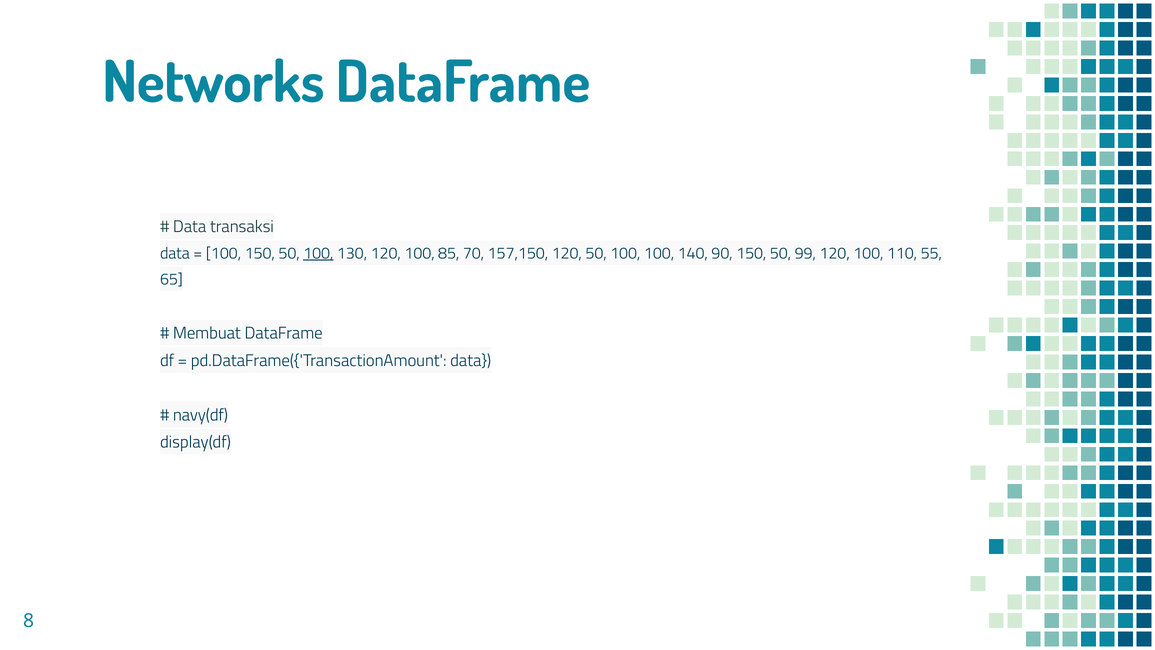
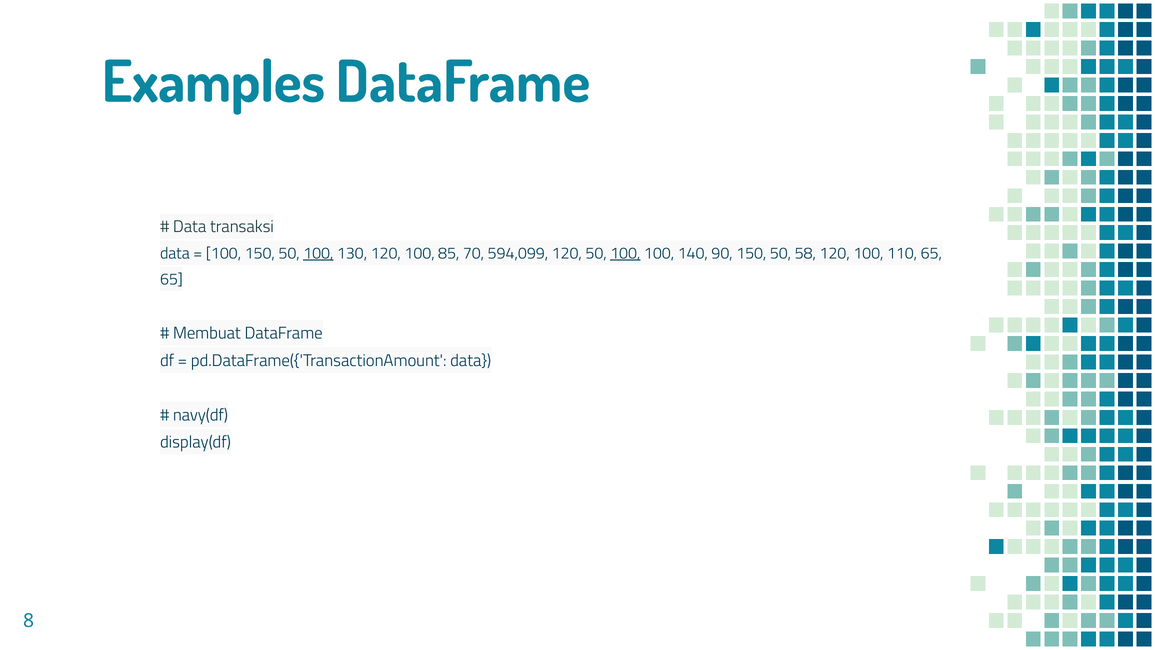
Networks: Networks -> Examples
157,150: 157,150 -> 594,099
100 at (625, 253) underline: none -> present
99: 99 -> 58
110 55: 55 -> 65
